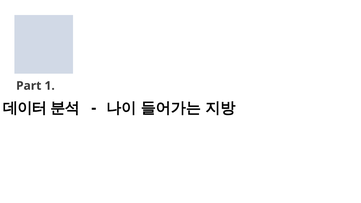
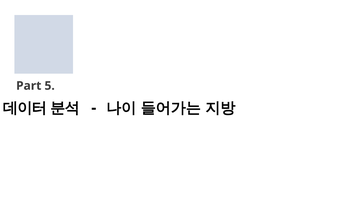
1: 1 -> 5
